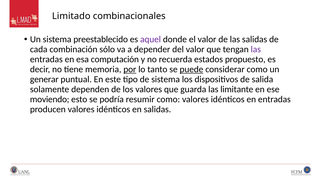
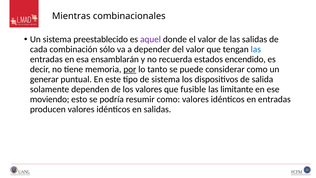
Limitado: Limitado -> Mientras
las at (256, 49) colour: purple -> blue
computación: computación -> ensamblarán
propuesto: propuesto -> encendido
puede underline: present -> none
guarda: guarda -> fusible
